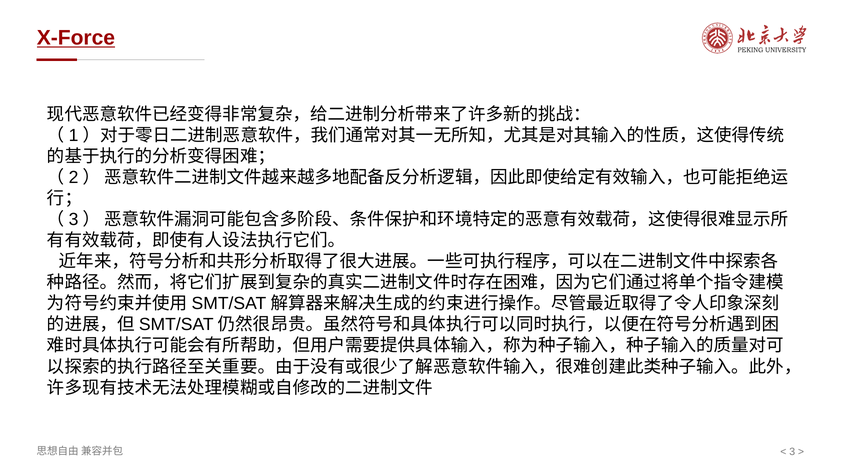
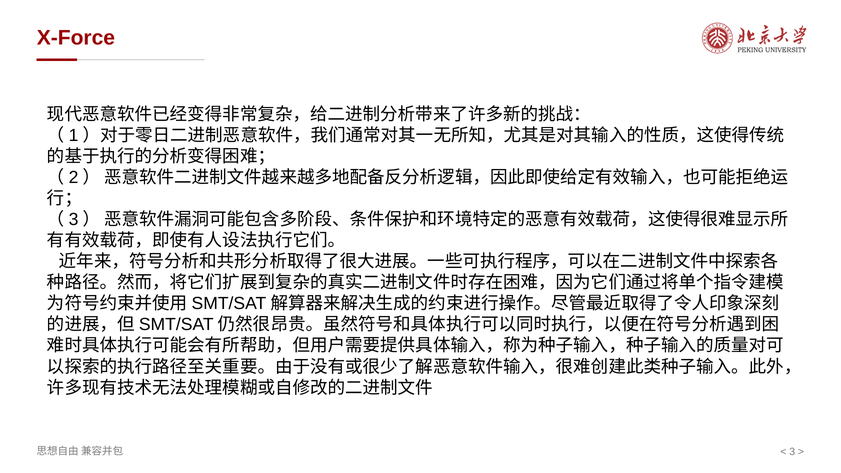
X-Force underline: present -> none
